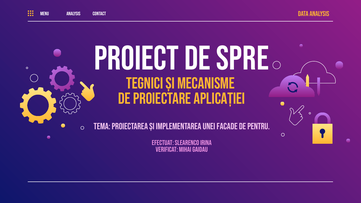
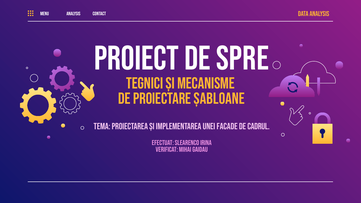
aplicației: aplicației -> șabloane
pentru: pentru -> cadrul
